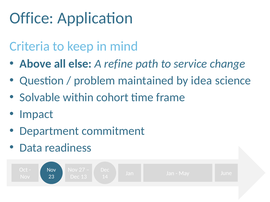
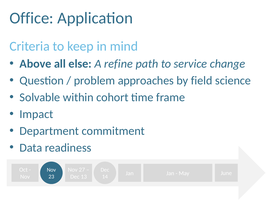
maintained: maintained -> approaches
idea: idea -> field
